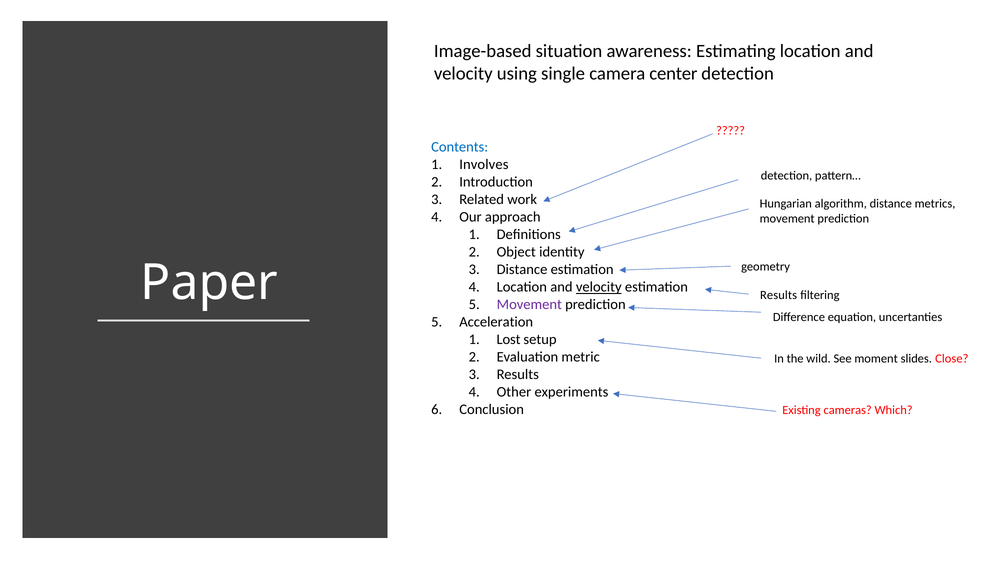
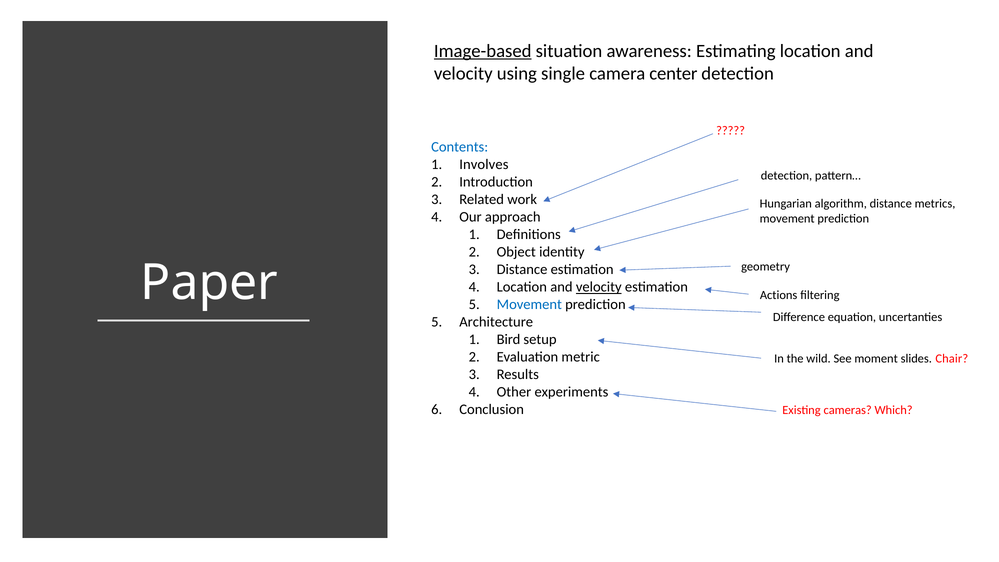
Image-based underline: none -> present
Results at (779, 295): Results -> Actions
Movement at (529, 305) colour: purple -> blue
Acceleration: Acceleration -> Architecture
Lost: Lost -> Bird
Close: Close -> Chair
